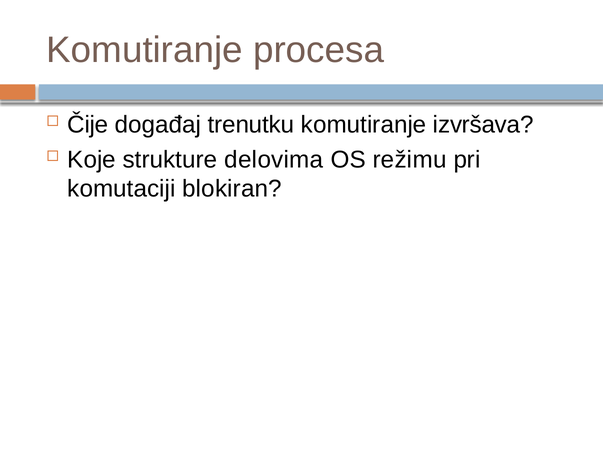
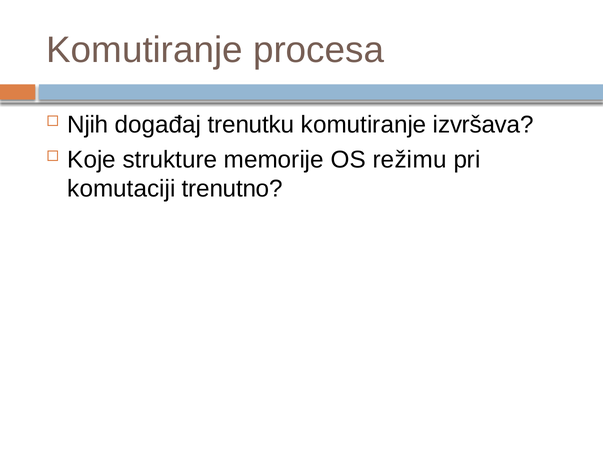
Čije: Čije -> Njih
delovima: delovima -> memorije
blokiran: blokiran -> trenutno
